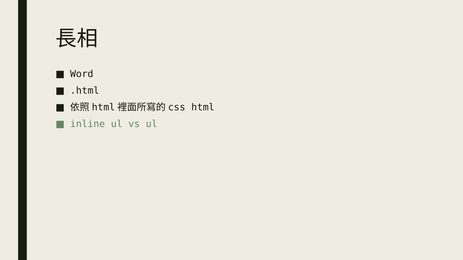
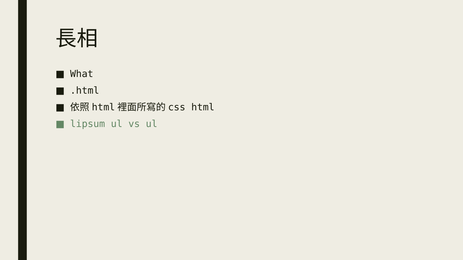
Word: Word -> What
inline: inline -> lipsum
